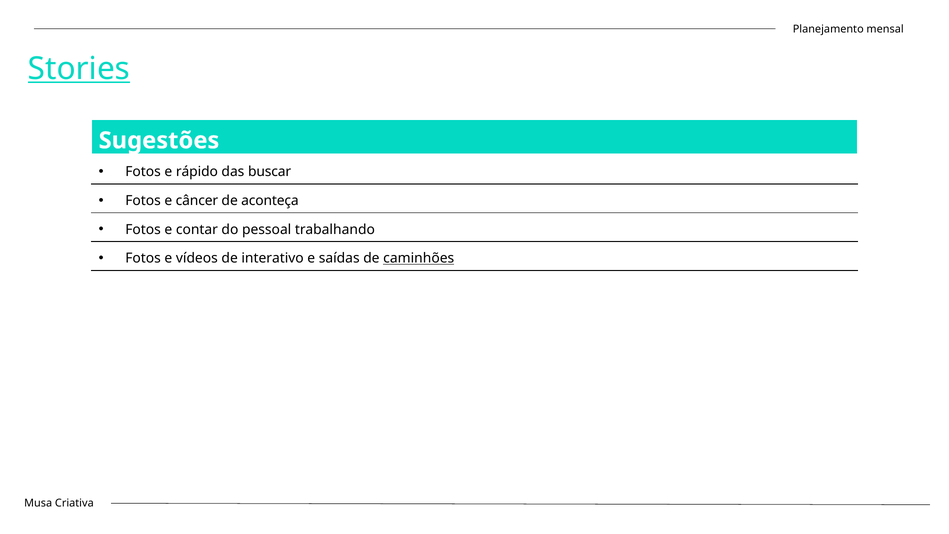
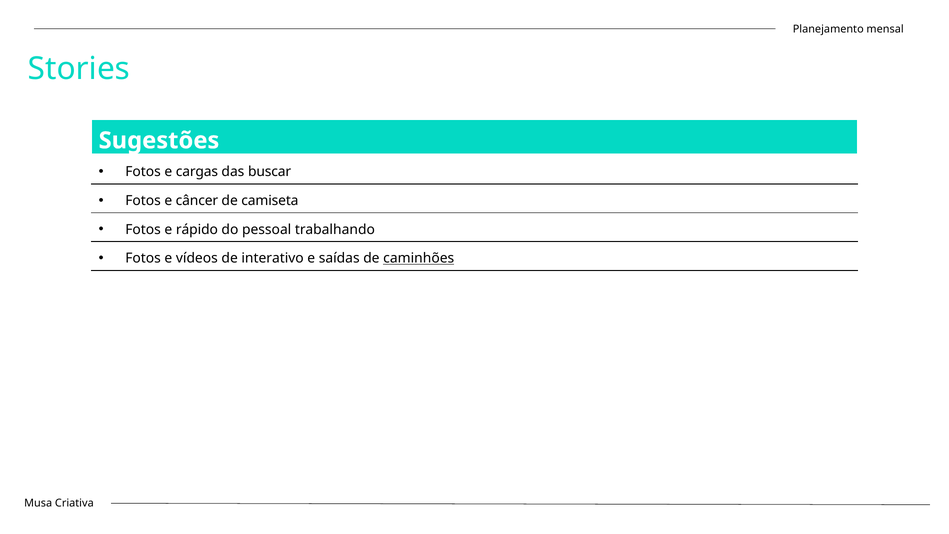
Stories underline: present -> none
rápido: rápido -> cargas
aconteça: aconteça -> camiseta
contar: contar -> rápido
